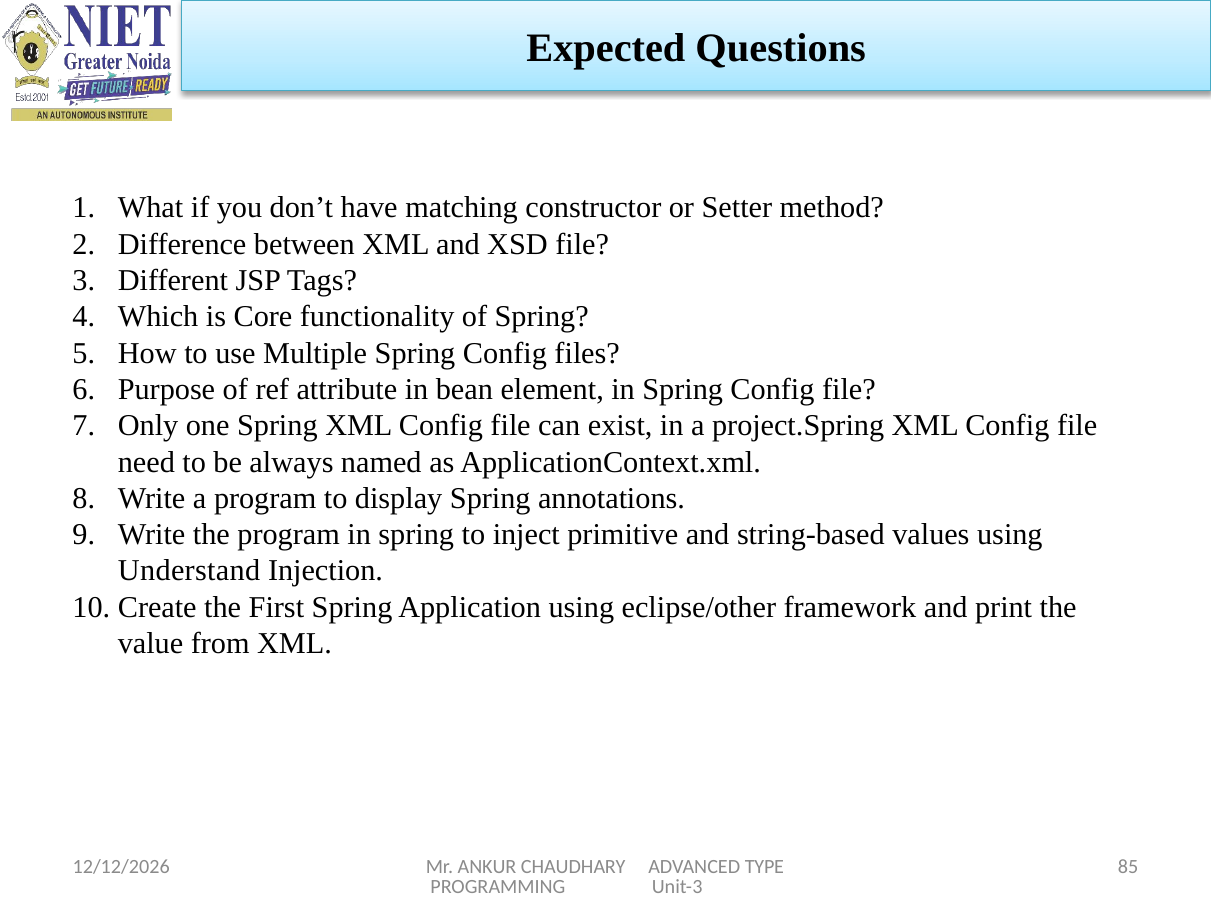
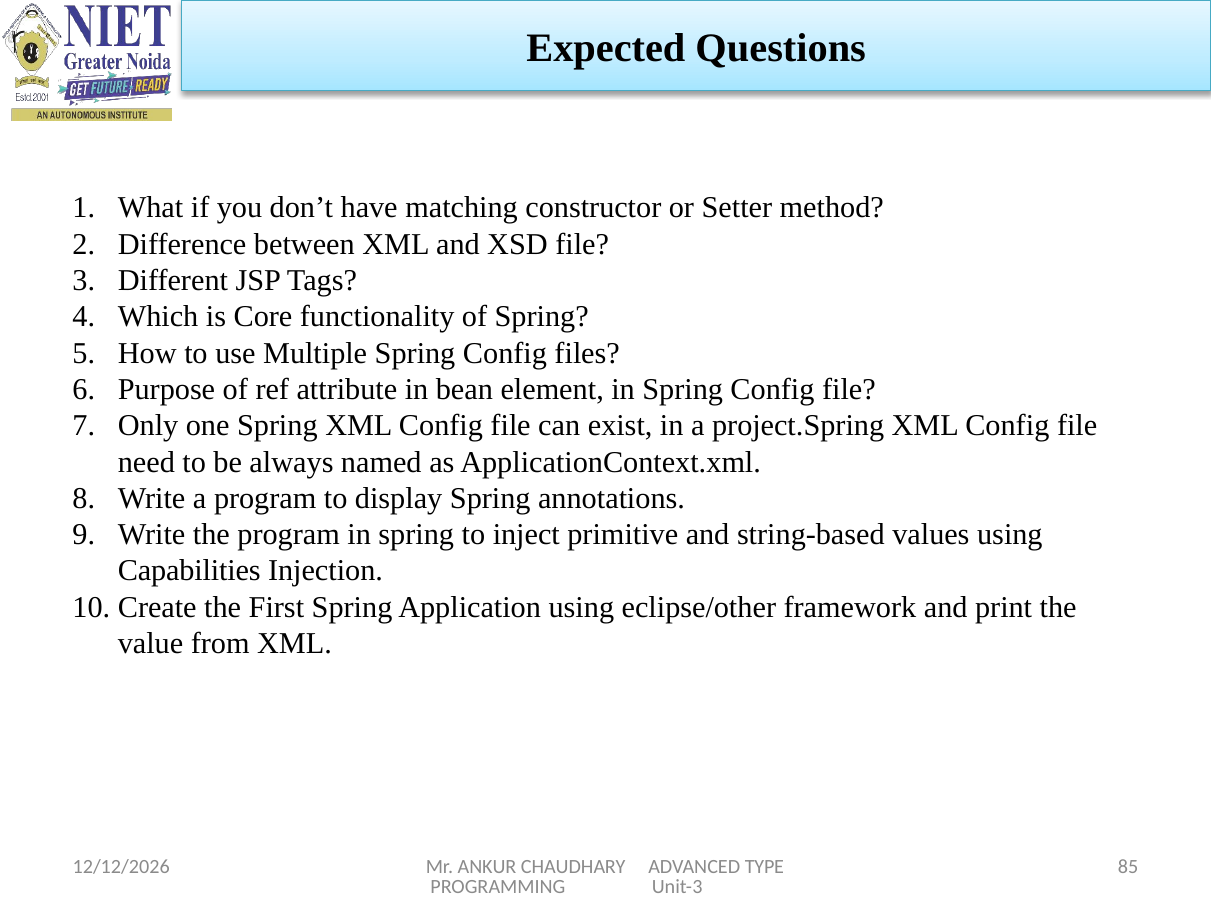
Understand: Understand -> Capabilities
